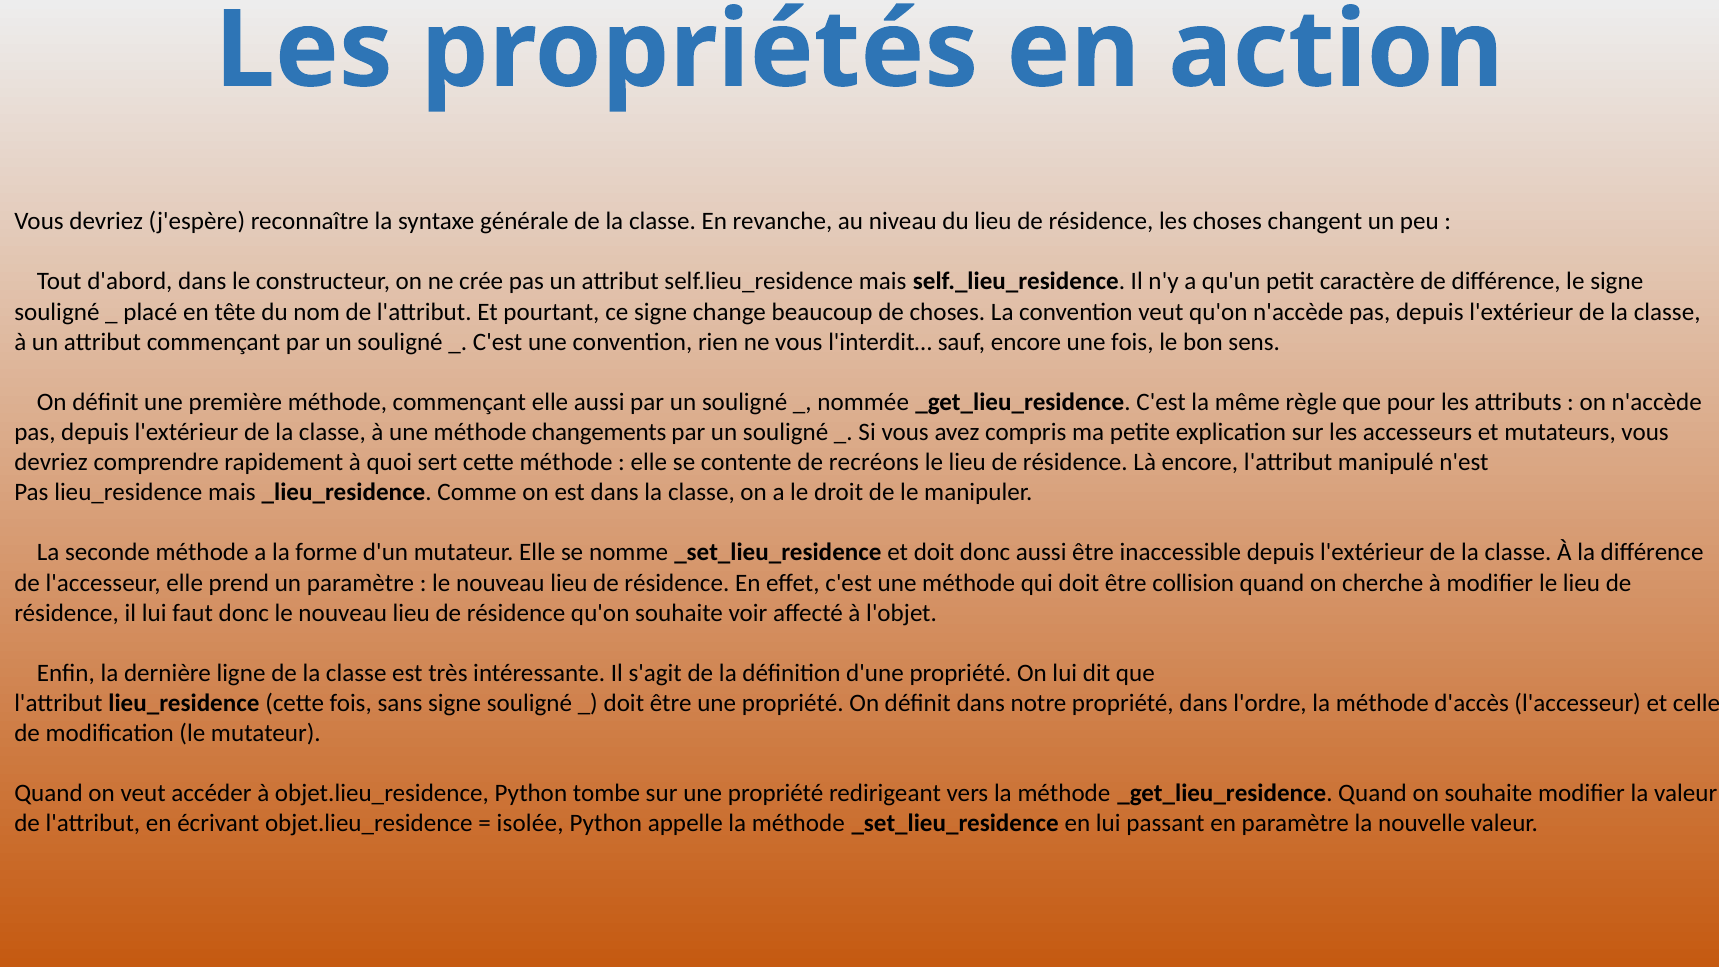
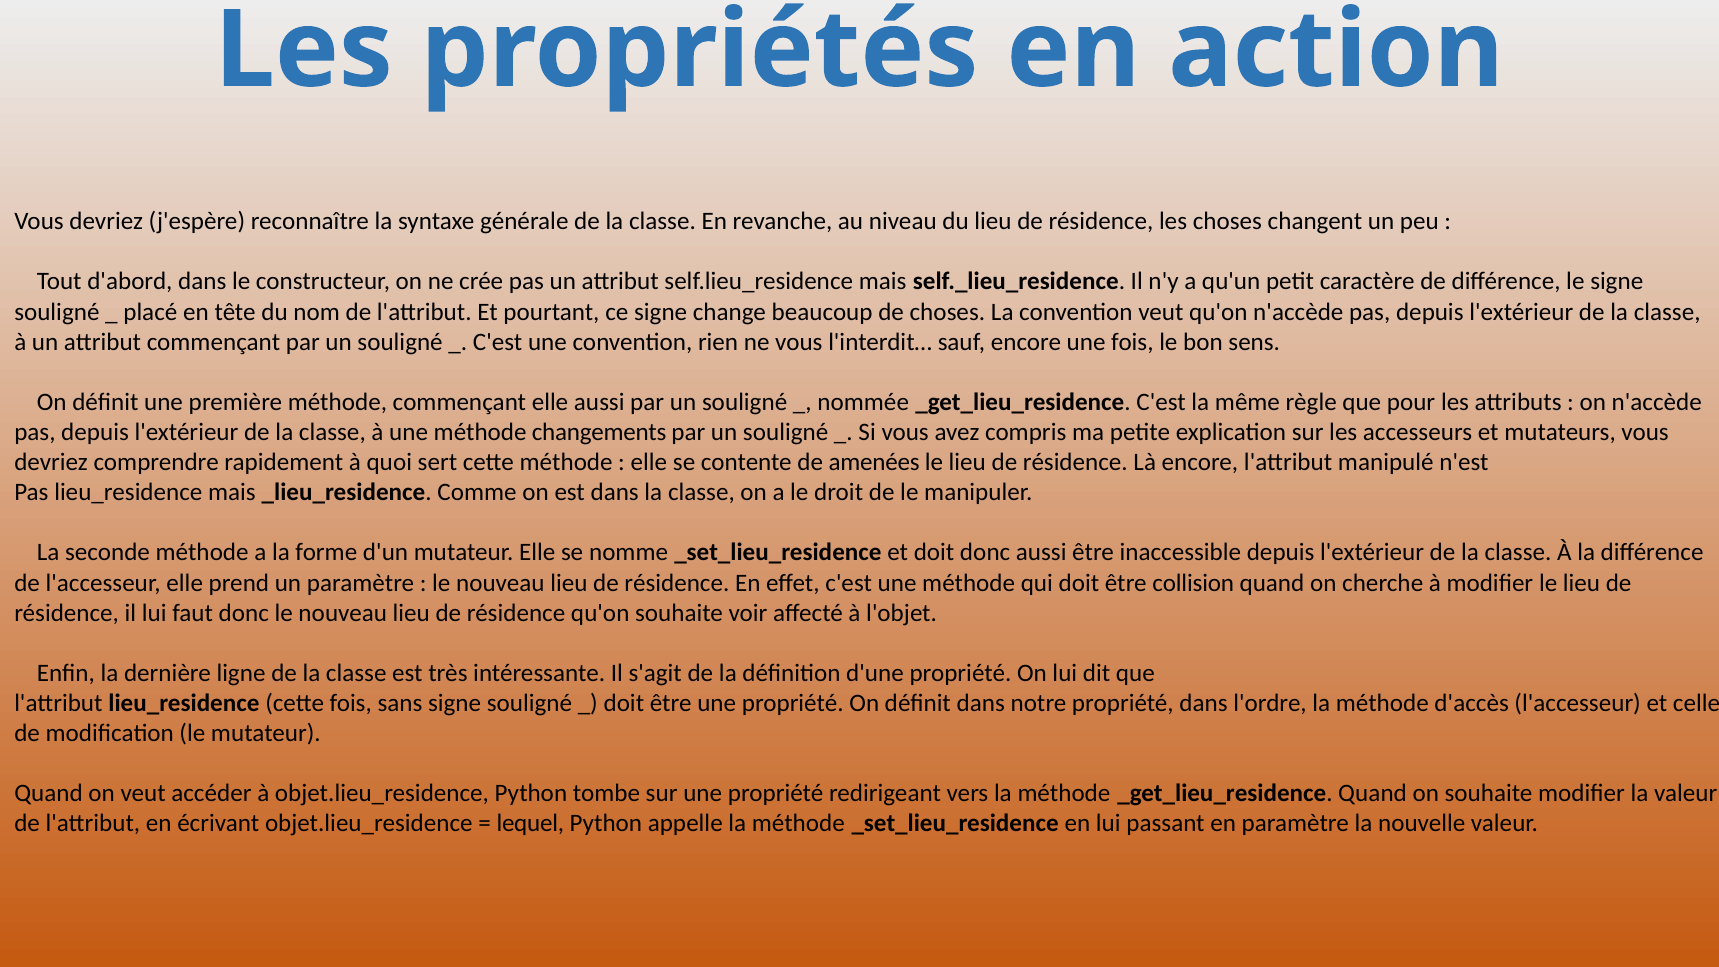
recréons: recréons -> amenées
isolée: isolée -> lequel
